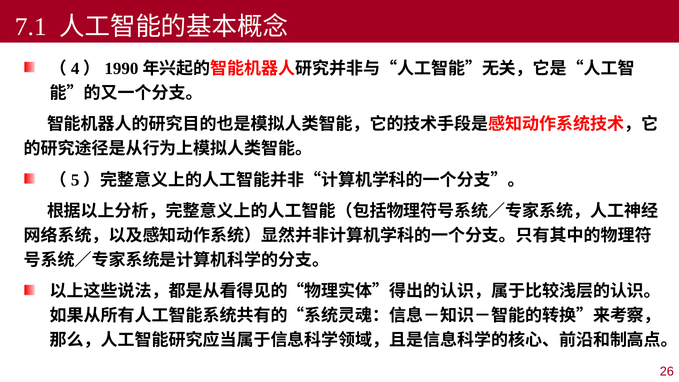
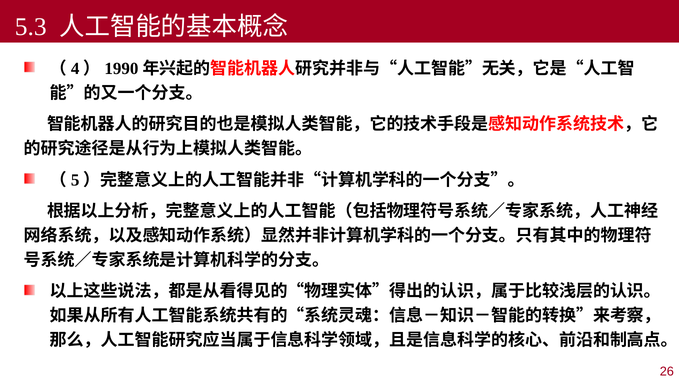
7.1: 7.1 -> 5.3
